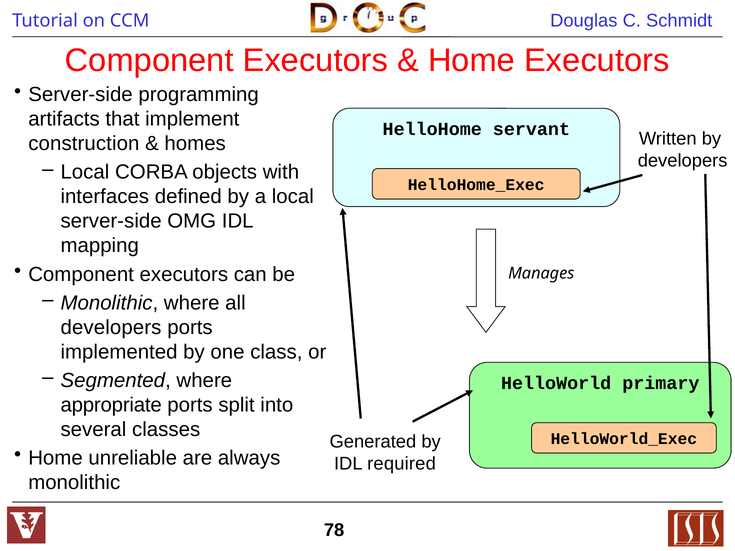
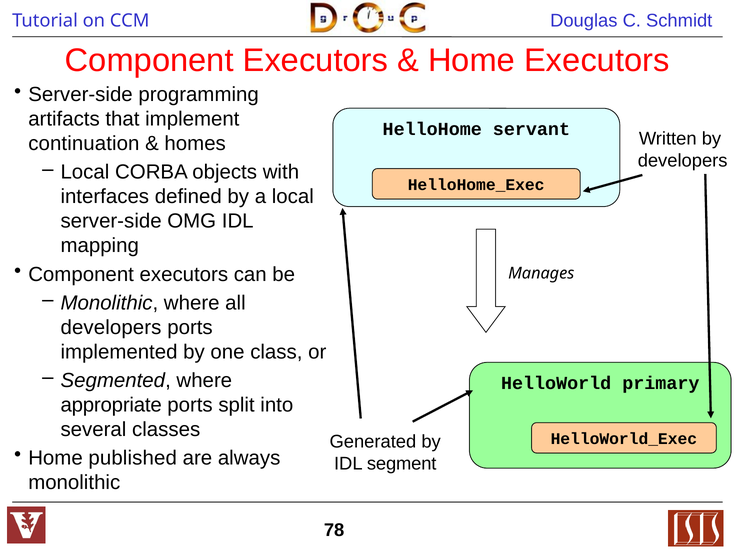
construction: construction -> continuation
unreliable: unreliable -> published
required: required -> segment
